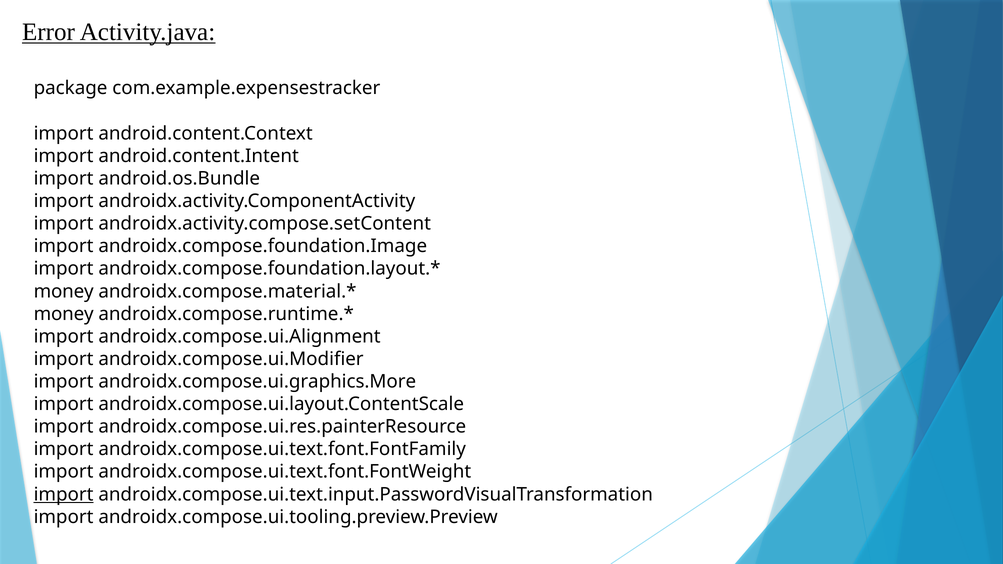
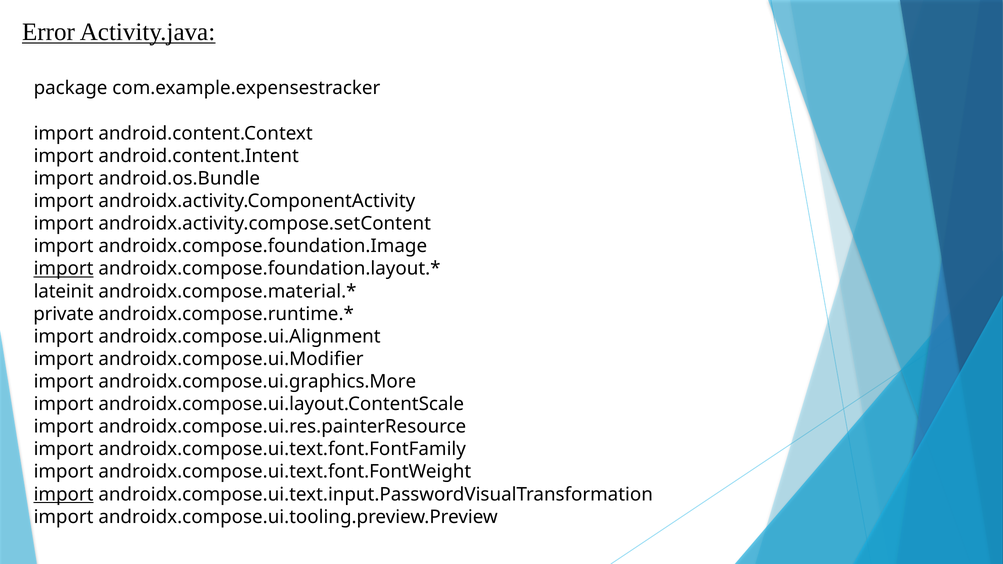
import at (64, 269) underline: none -> present
money at (64, 291): money -> lateinit
money at (64, 314): money -> private
